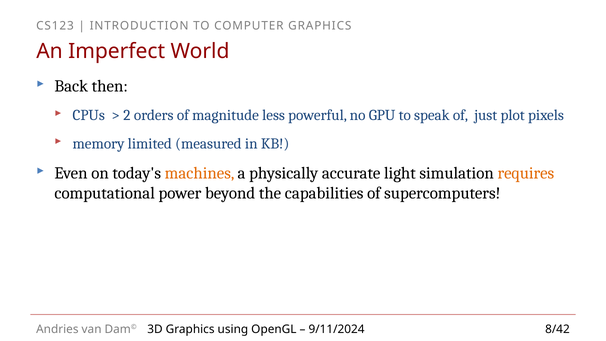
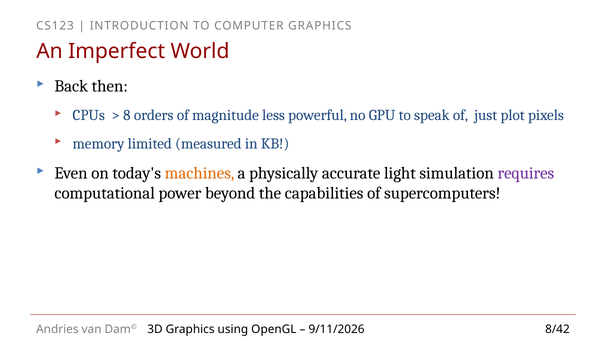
2: 2 -> 8
requires colour: orange -> purple
9/11/2024: 9/11/2024 -> 9/11/2026
